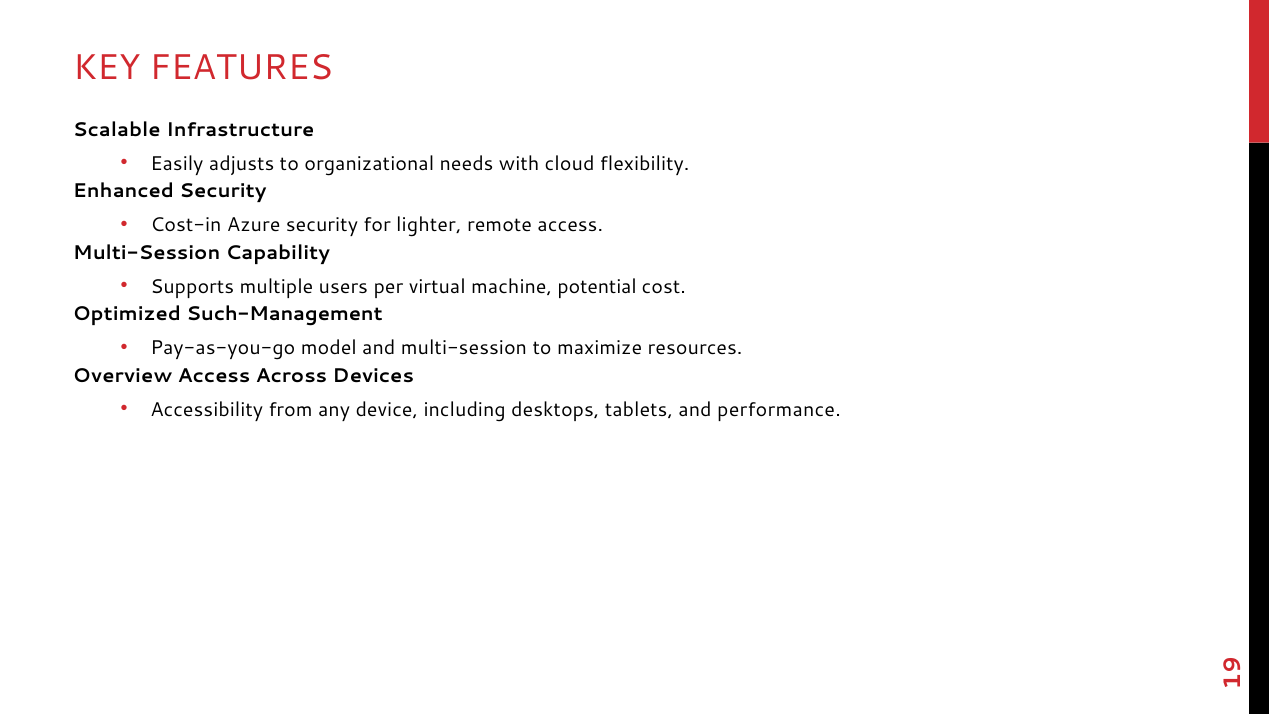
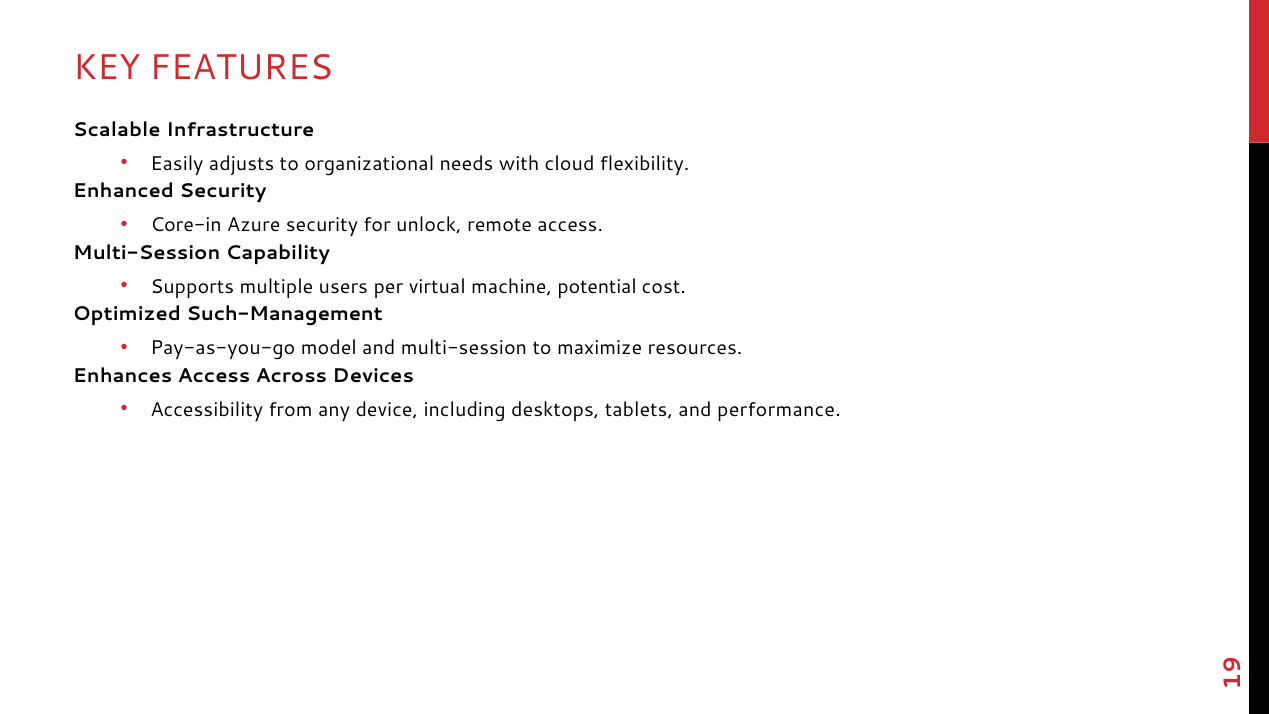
Cost-in: Cost-in -> Core-in
lighter: lighter -> unlock
Overview: Overview -> Enhances
